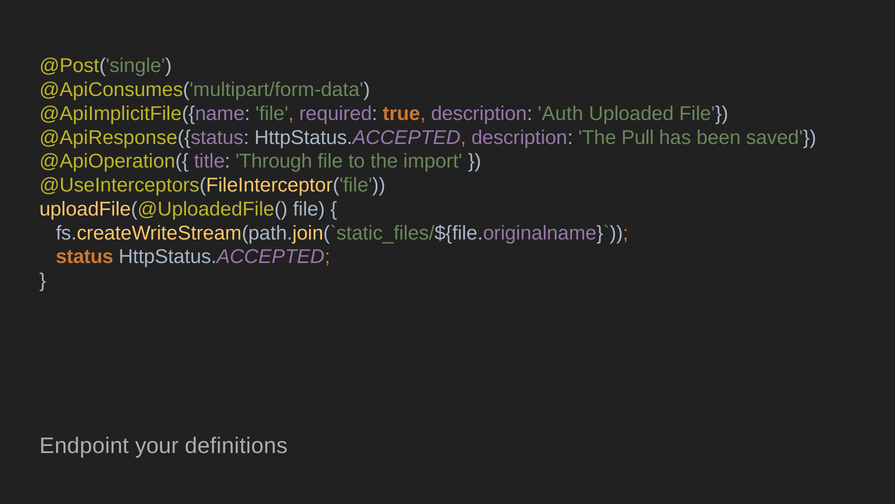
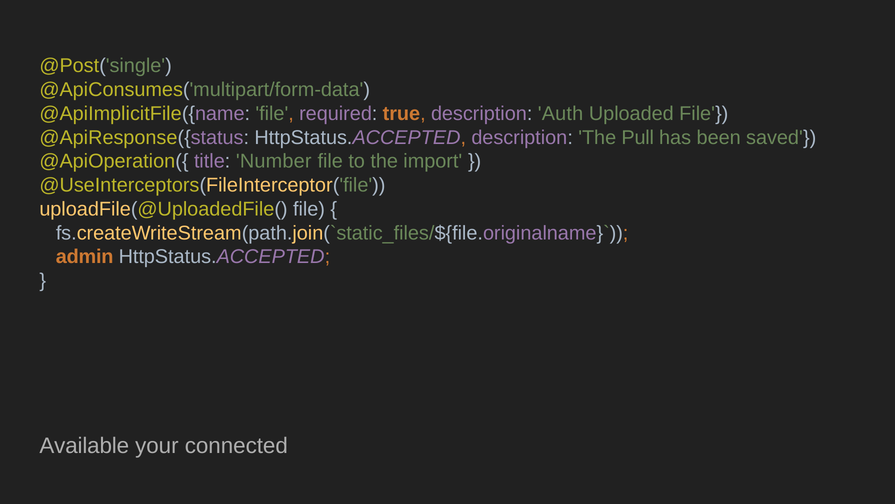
Through: Through -> Number
status: status -> admin
Endpoint: Endpoint -> Available
definitions: definitions -> connected
